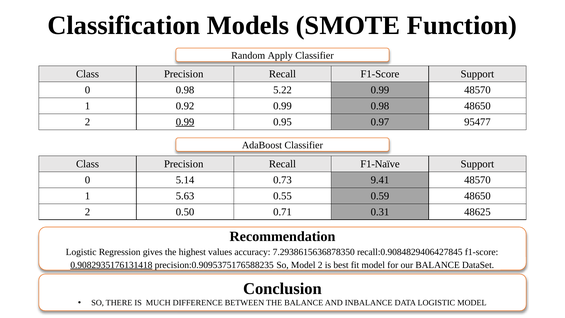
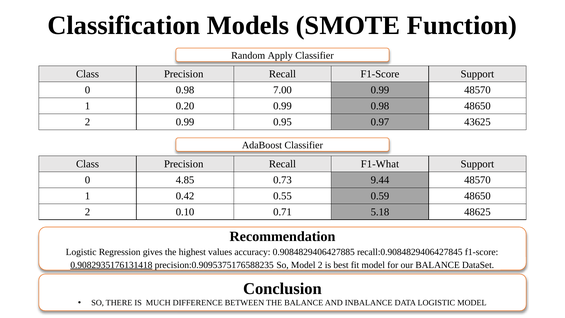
5.22: 5.22 -> 7.00
0.92: 0.92 -> 0.20
0.99 at (185, 122) underline: present -> none
95477: 95477 -> 43625
F1-Naïve: F1-Naïve -> F1-What
5.14: 5.14 -> 4.85
9.41: 9.41 -> 9.44
5.63: 5.63 -> 0.42
0.50: 0.50 -> 0.10
0.31: 0.31 -> 5.18
7.2938615636878350: 7.2938615636878350 -> 0.9084829406427885
